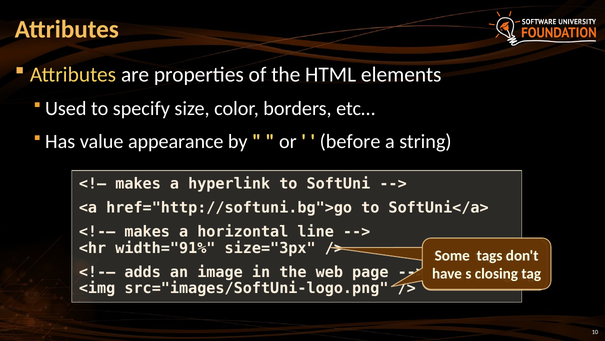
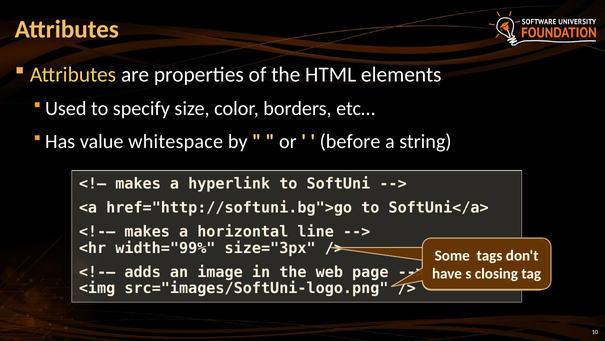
appearance: appearance -> whitespace
width="91%: width="91% -> width="99%
